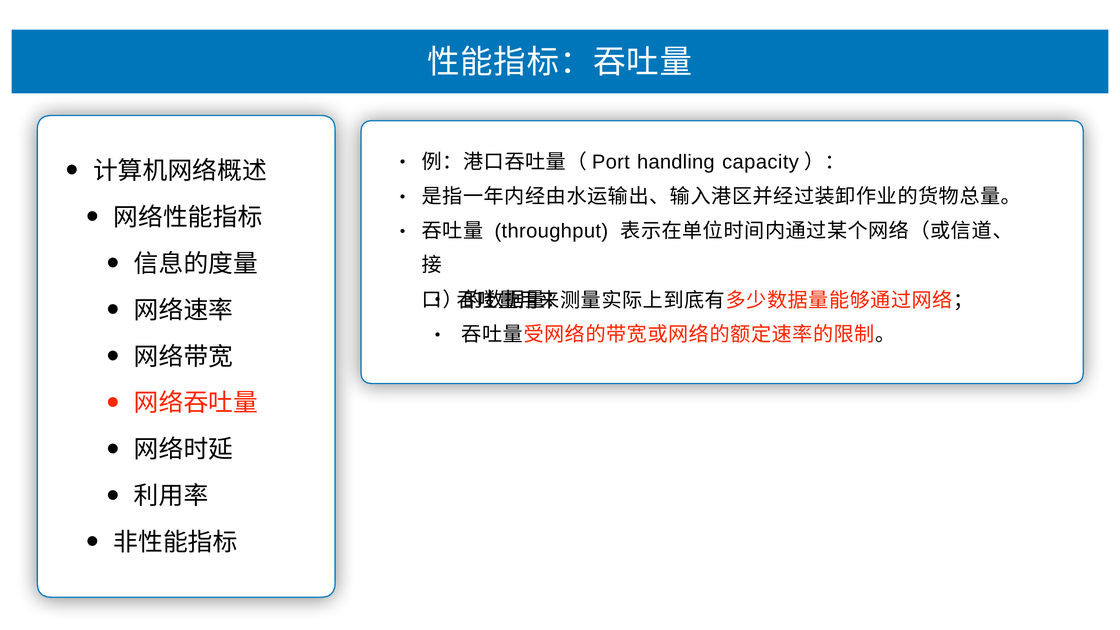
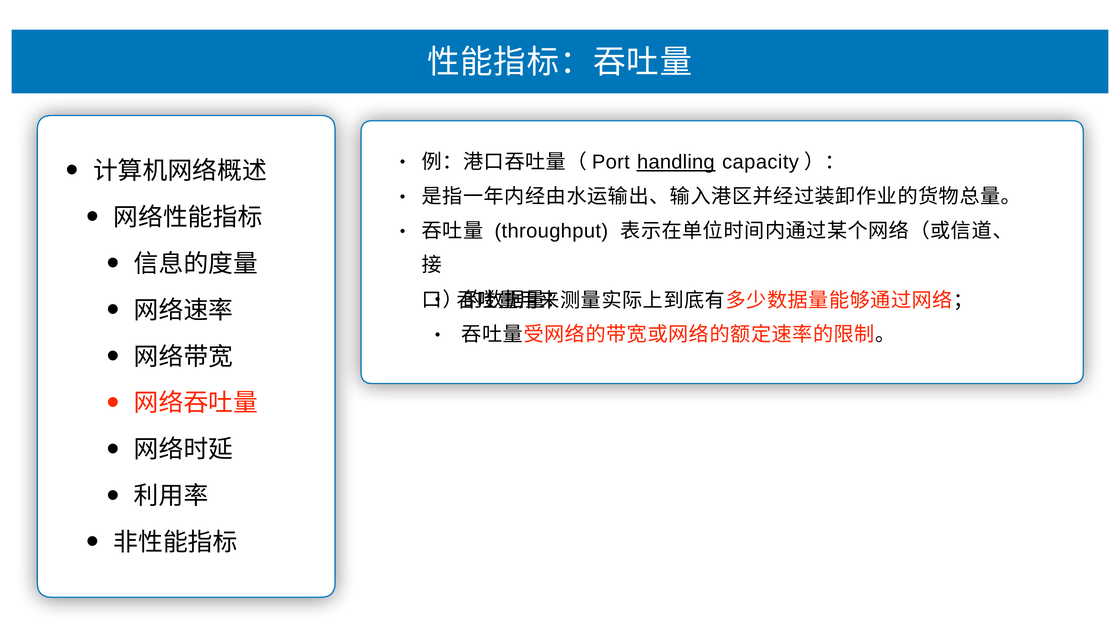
handling underline: none -> present
